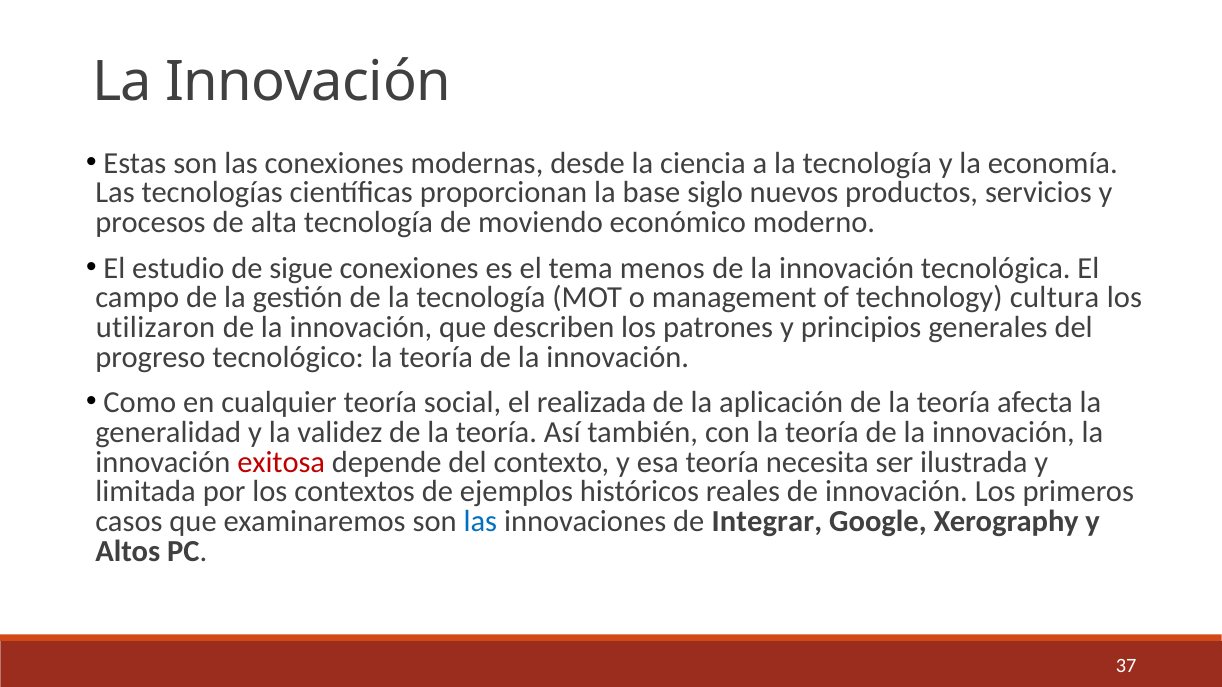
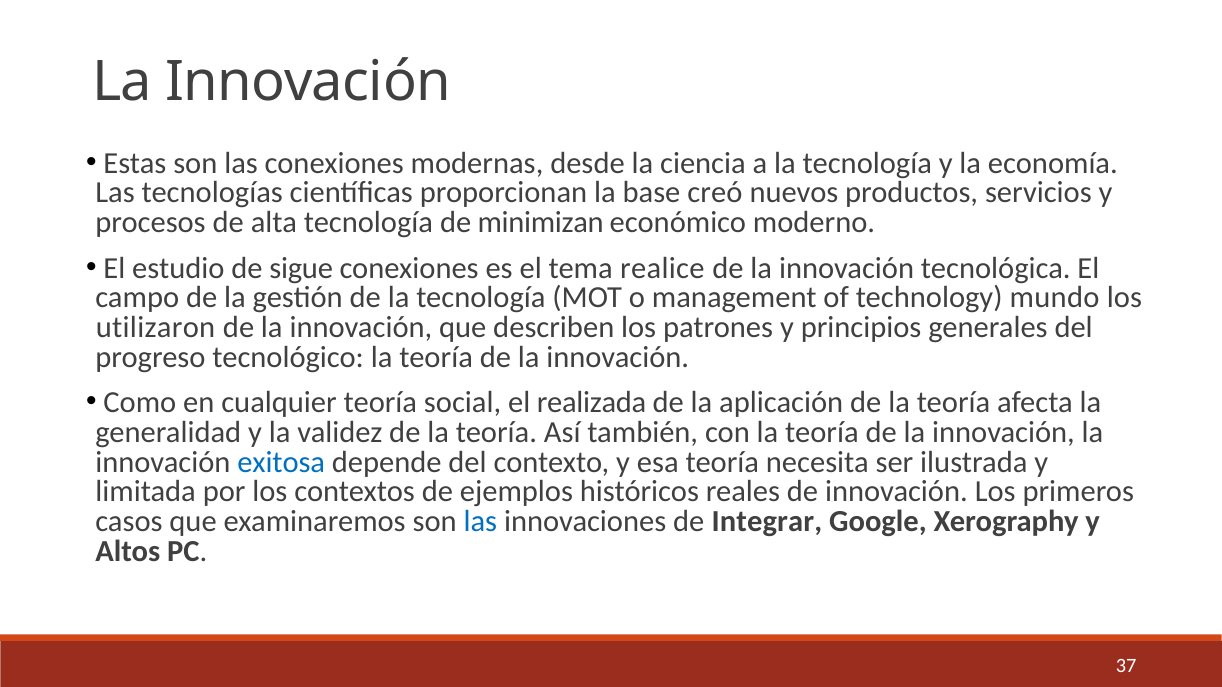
siglo: siglo -> creó
moviendo: moviendo -> minimizan
menos: menos -> realice
cultura: cultura -> mundo
exitosa colour: red -> blue
